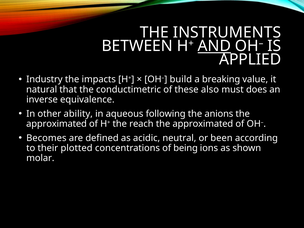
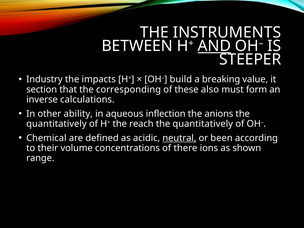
APPLIED: APPLIED -> STEEPER
natural: natural -> section
conductimetric: conductimetric -> corresponding
does: does -> form
equivalence: equivalence -> calculations
following: following -> inflection
approximated at (57, 124): approximated -> quantitatively
approximated at (203, 124): approximated -> quantitatively
Becomes: Becomes -> Chemical
neutral underline: none -> present
plotted: plotted -> volume
being: being -> there
molar: molar -> range
